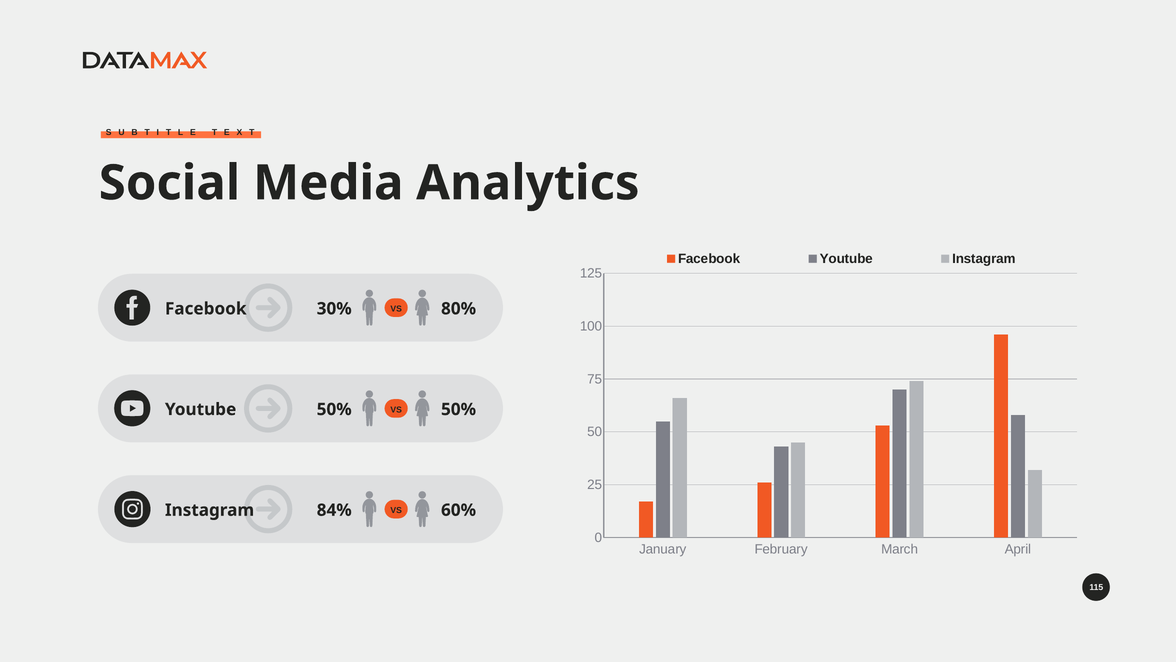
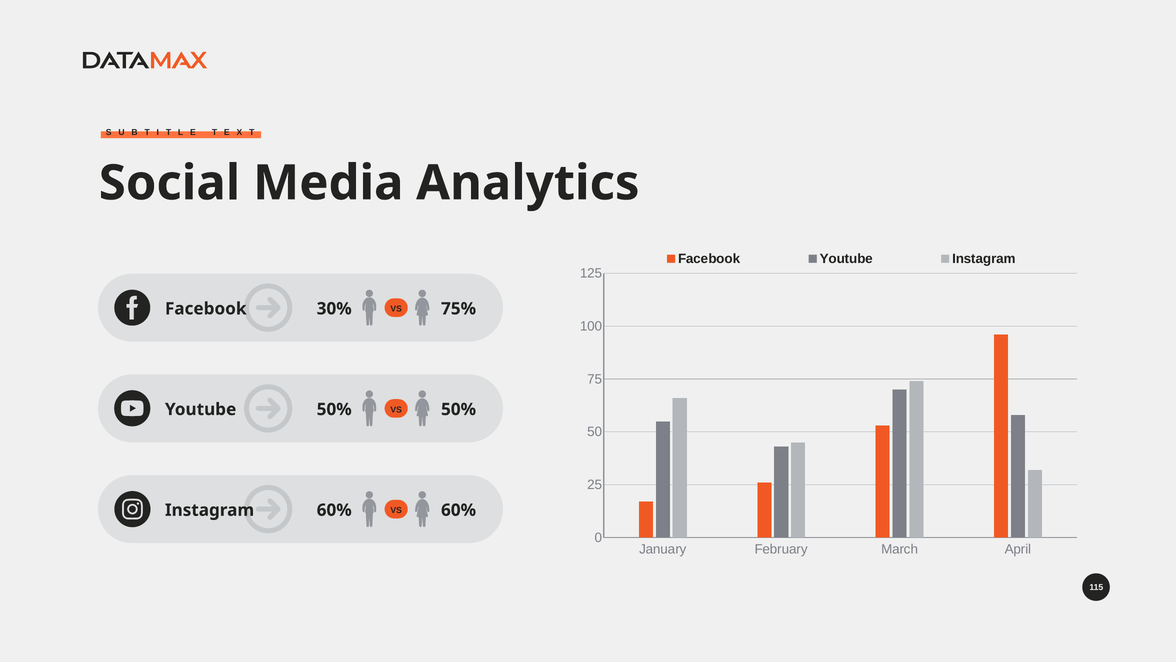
80%: 80% -> 75%
84% at (334, 510): 84% -> 60%
